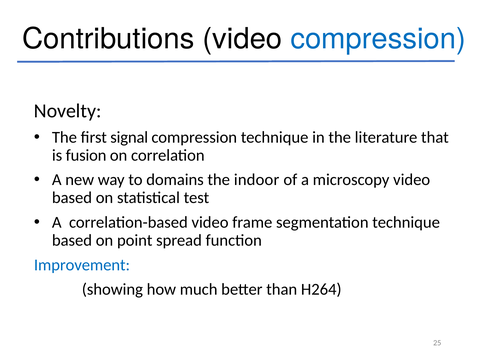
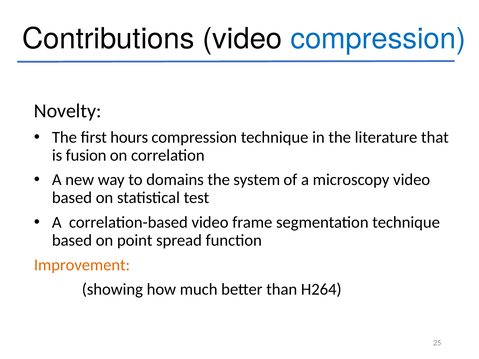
signal: signal -> hours
indoor: indoor -> system
Improvement colour: blue -> orange
